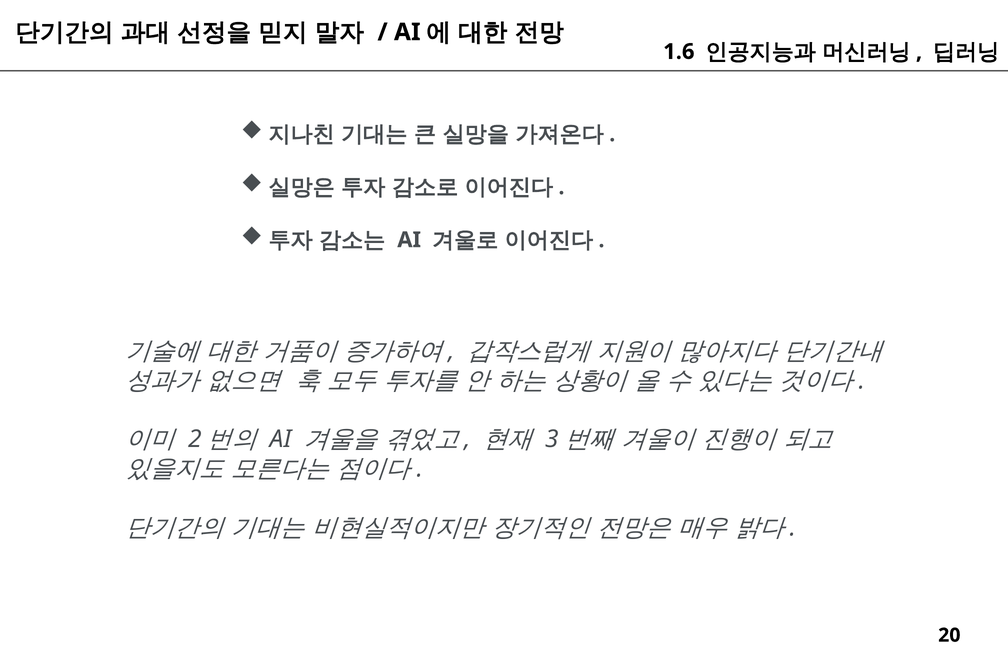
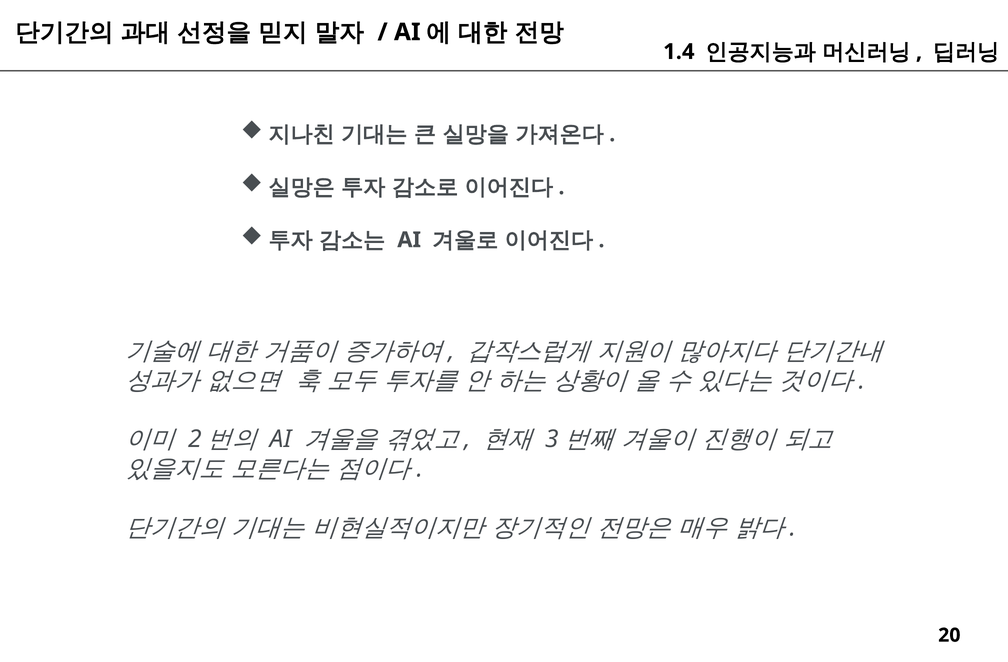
1.6: 1.6 -> 1.4
